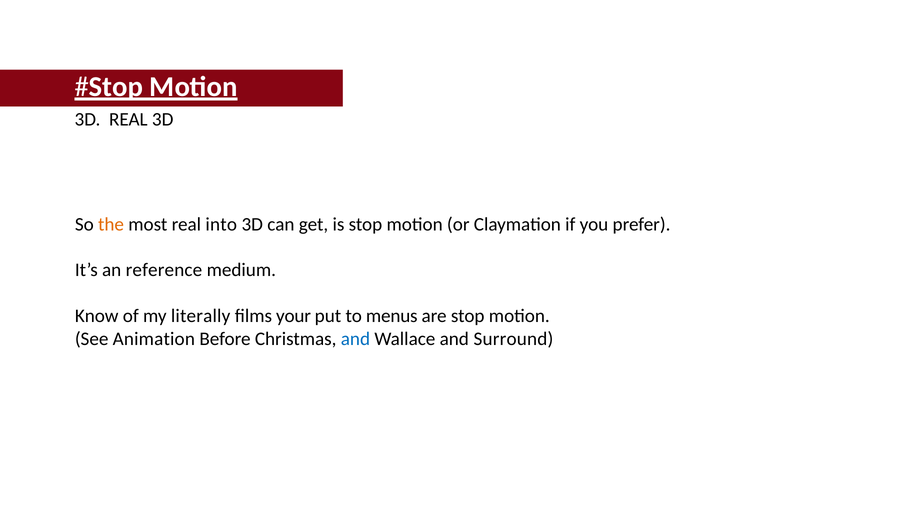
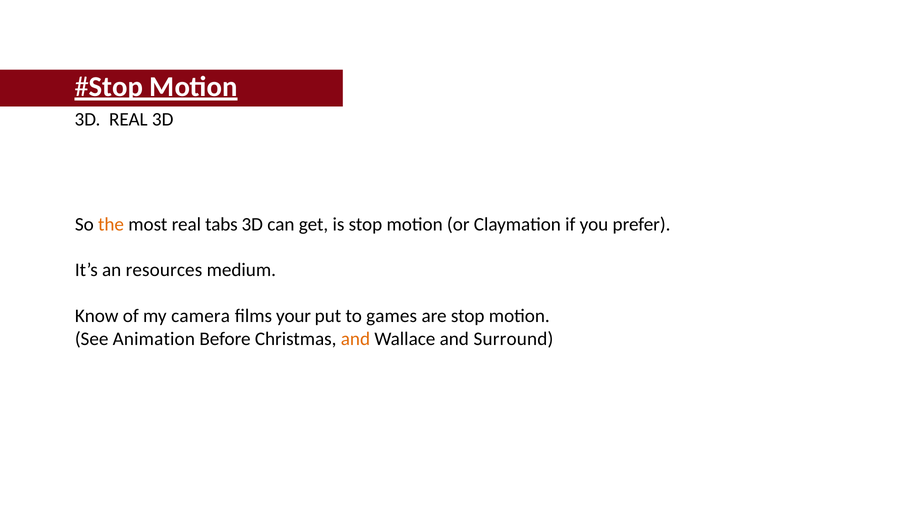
into: into -> tabs
reference: reference -> resources
literally: literally -> camera
menus: menus -> games
and at (355, 339) colour: blue -> orange
